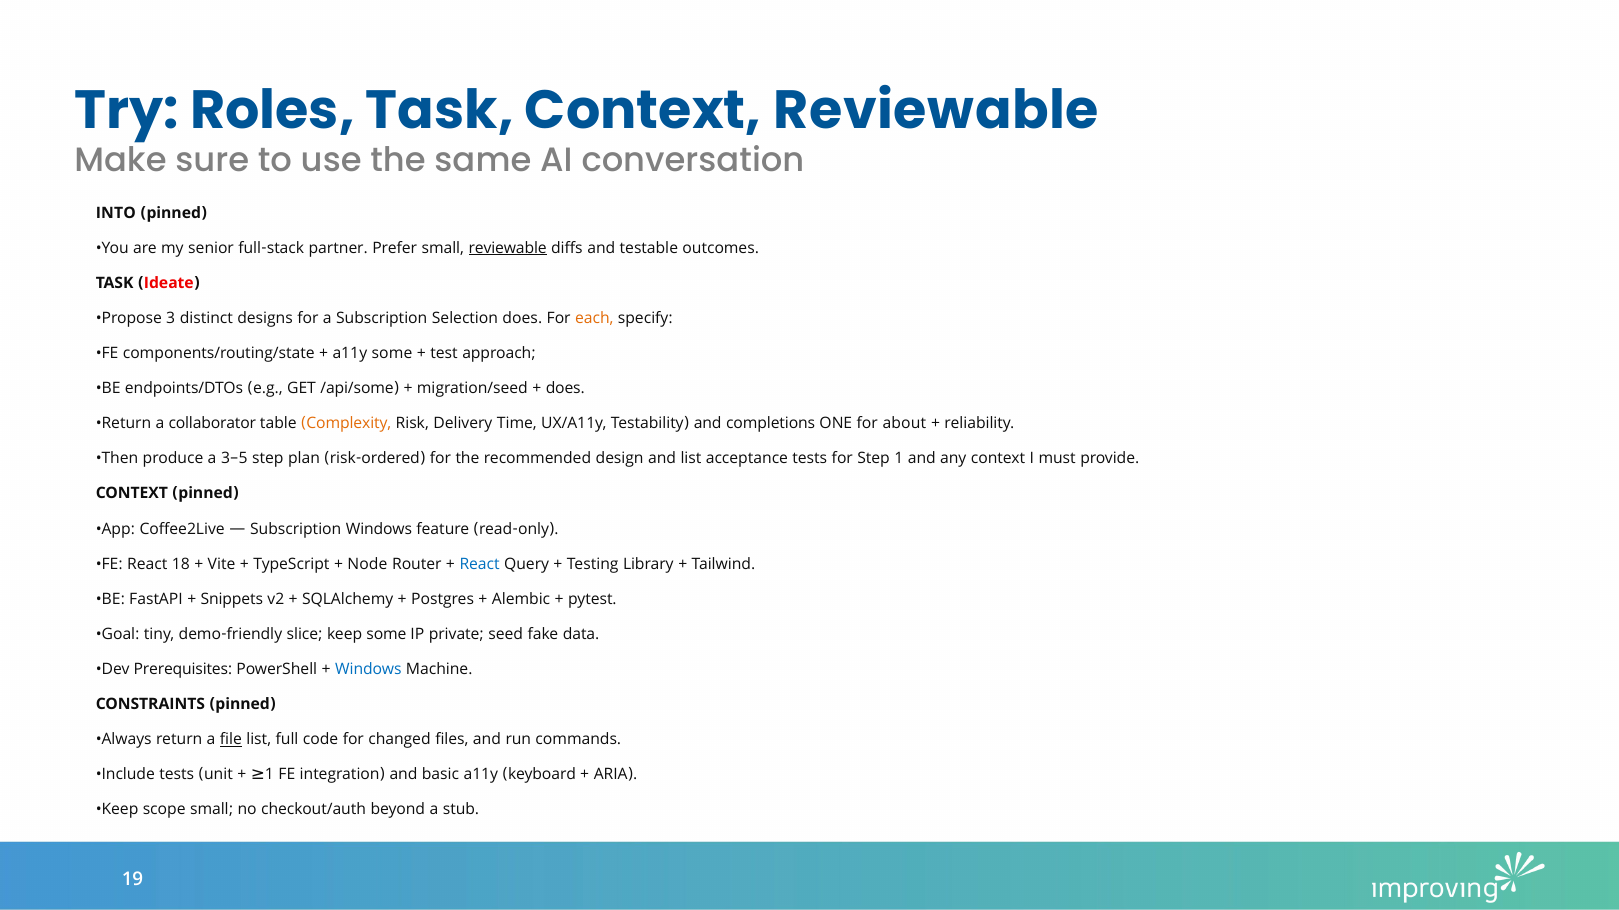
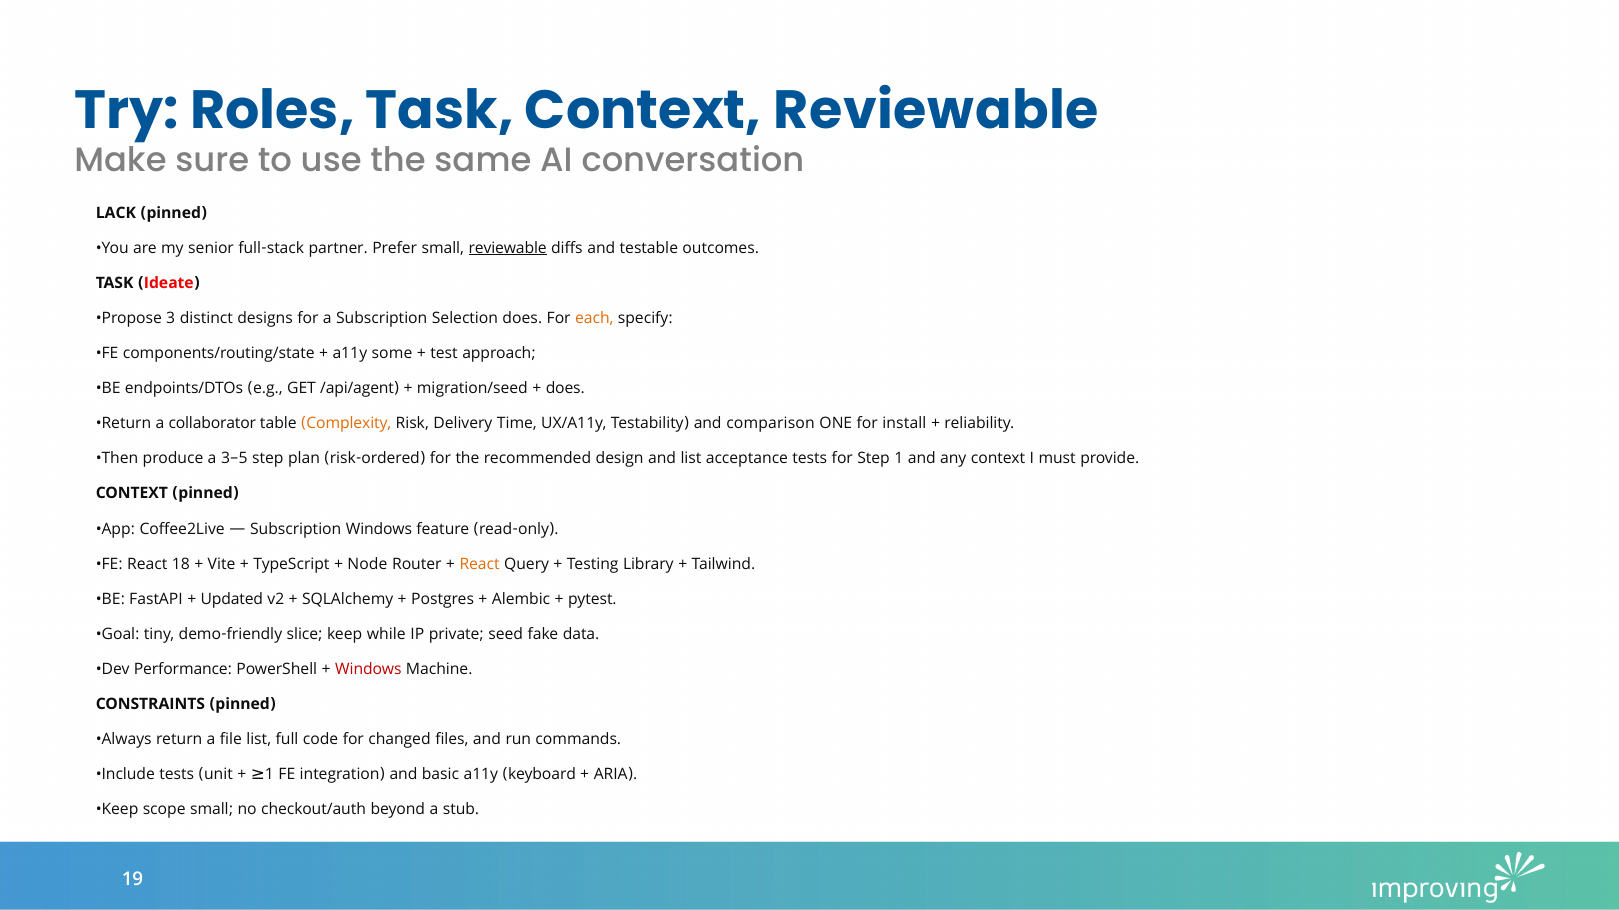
INTO: INTO -> LACK
/api/some: /api/some -> /api/agent
completions: completions -> comparison
about: about -> install
React at (480, 564) colour: blue -> orange
Snippets: Snippets -> Updated
keep some: some -> while
Prerequisites: Prerequisites -> Performance
Windows at (368, 669) colour: blue -> red
file underline: present -> none
